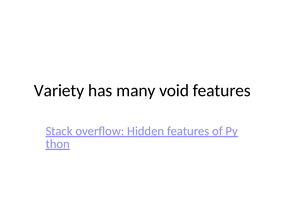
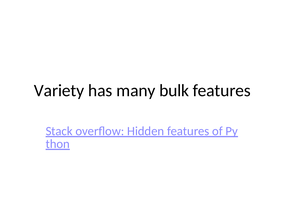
void: void -> bulk
